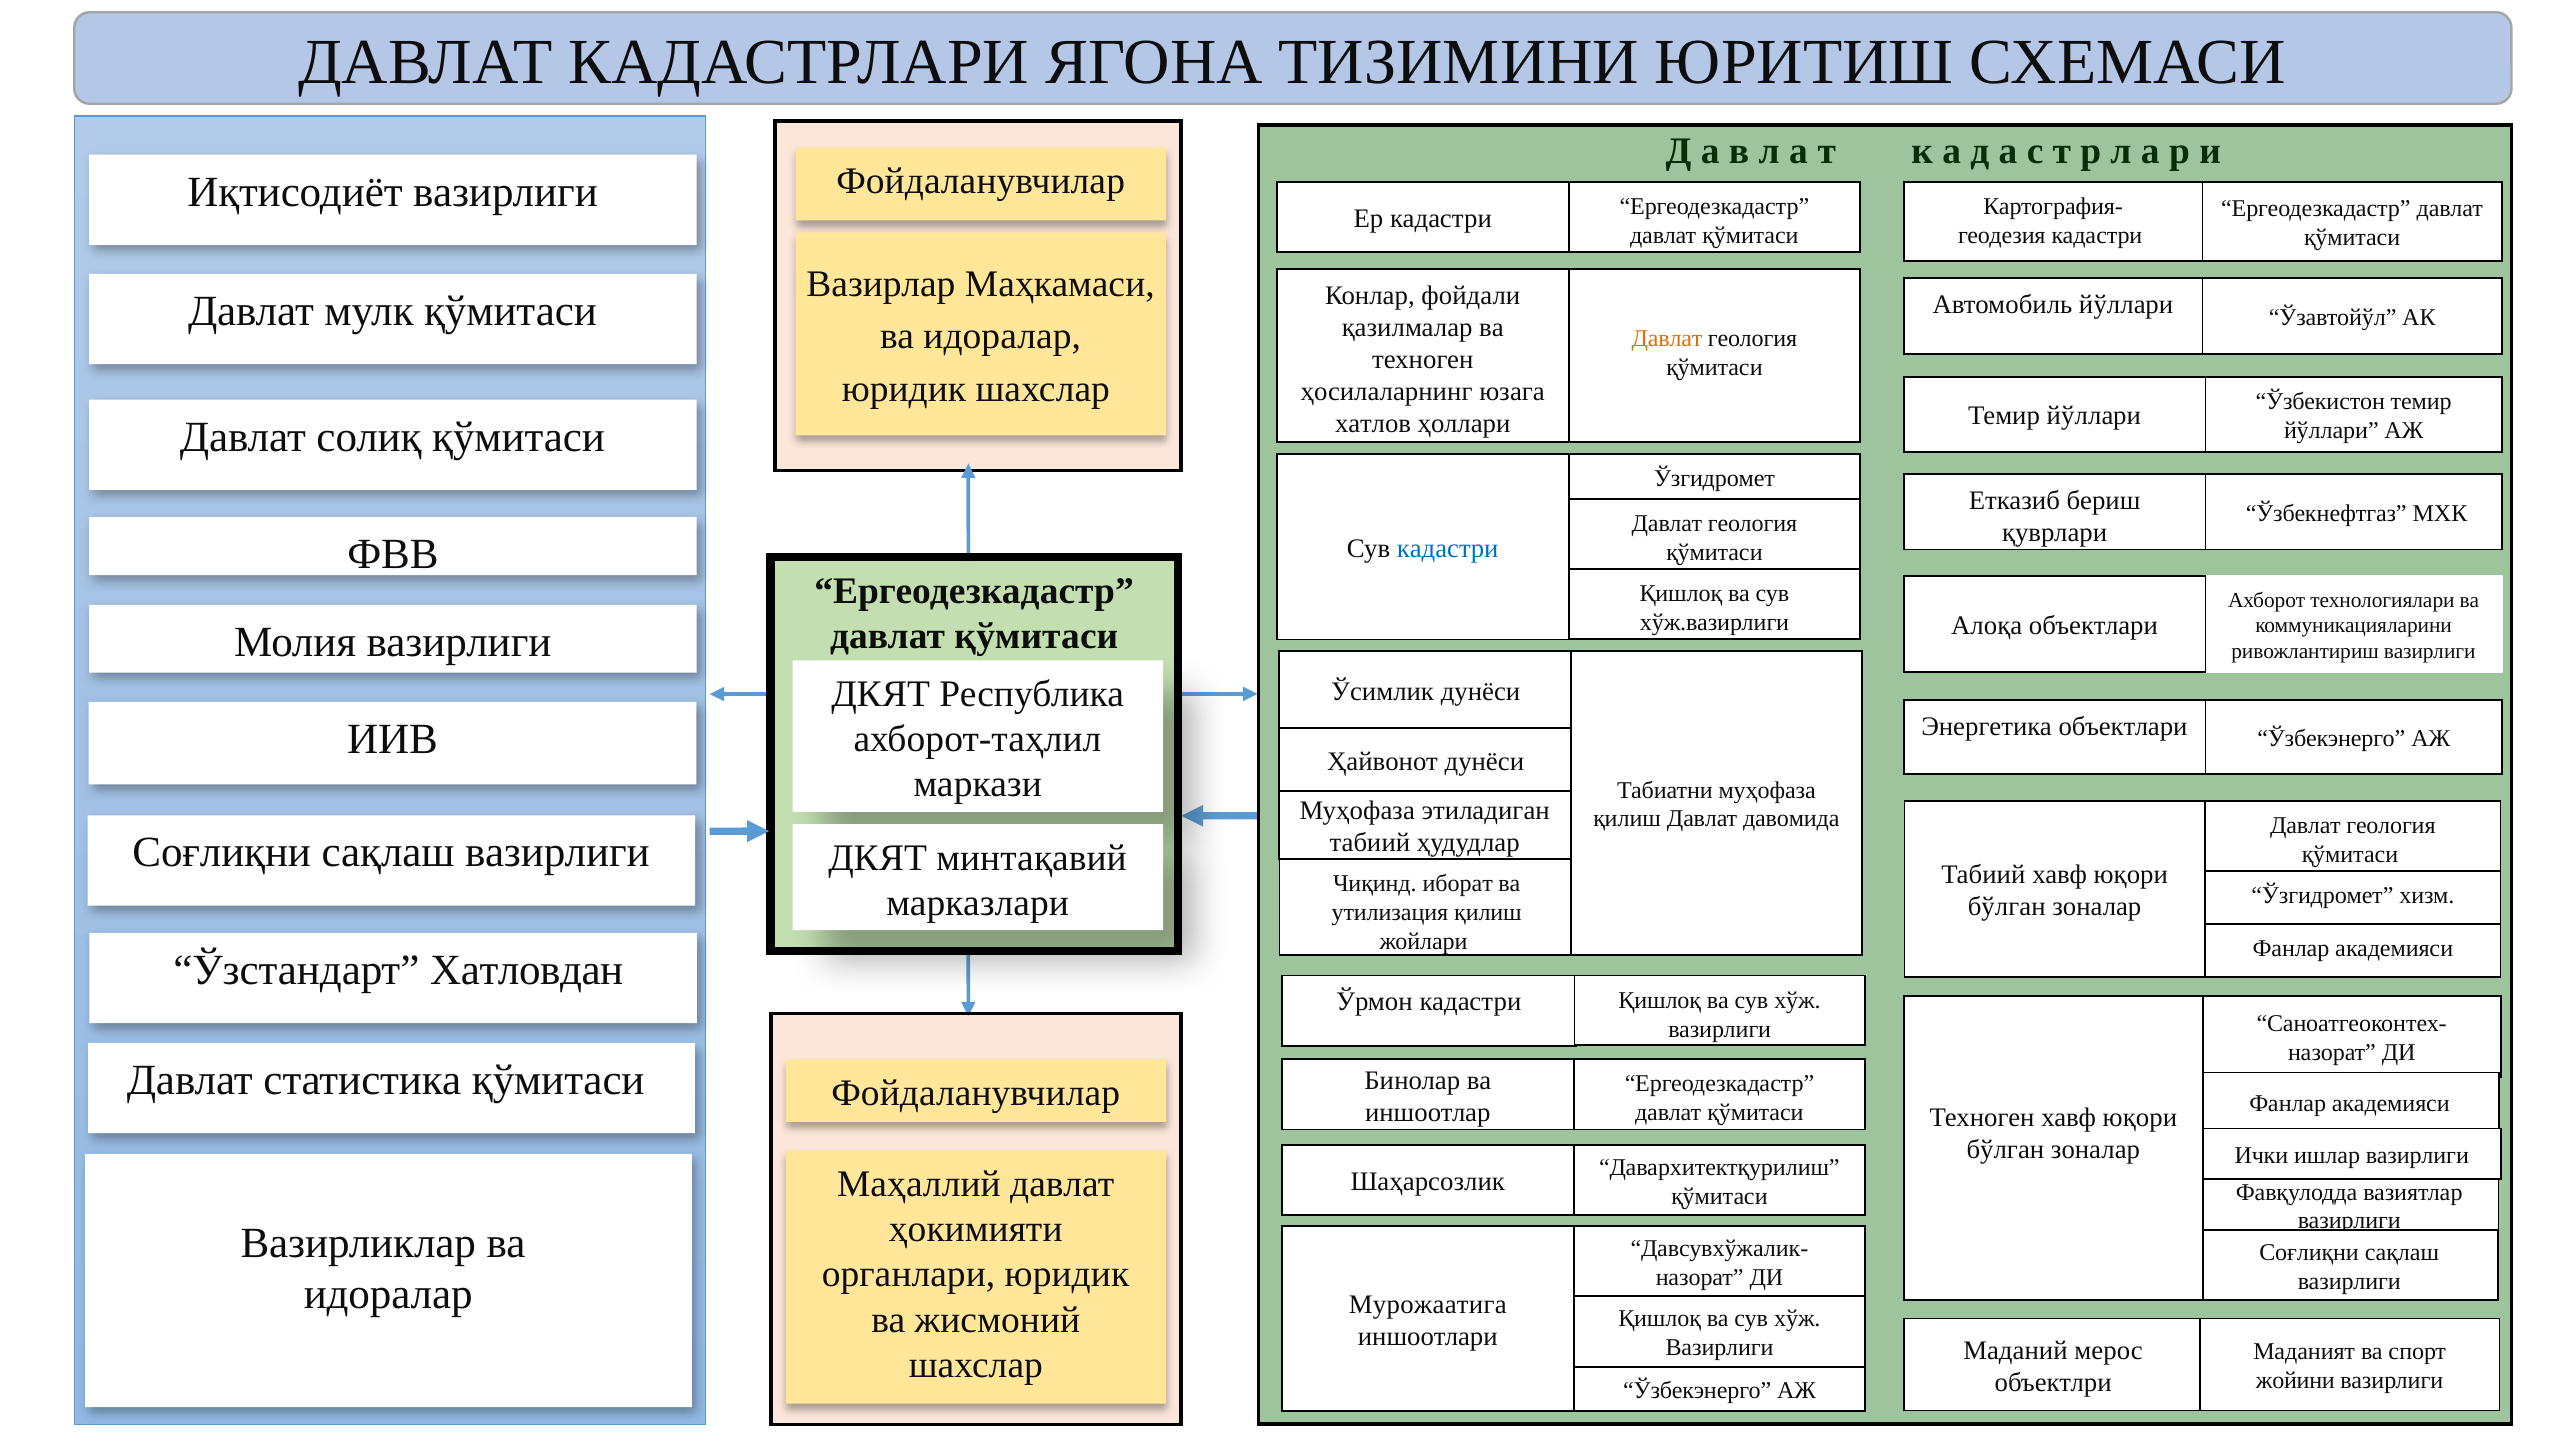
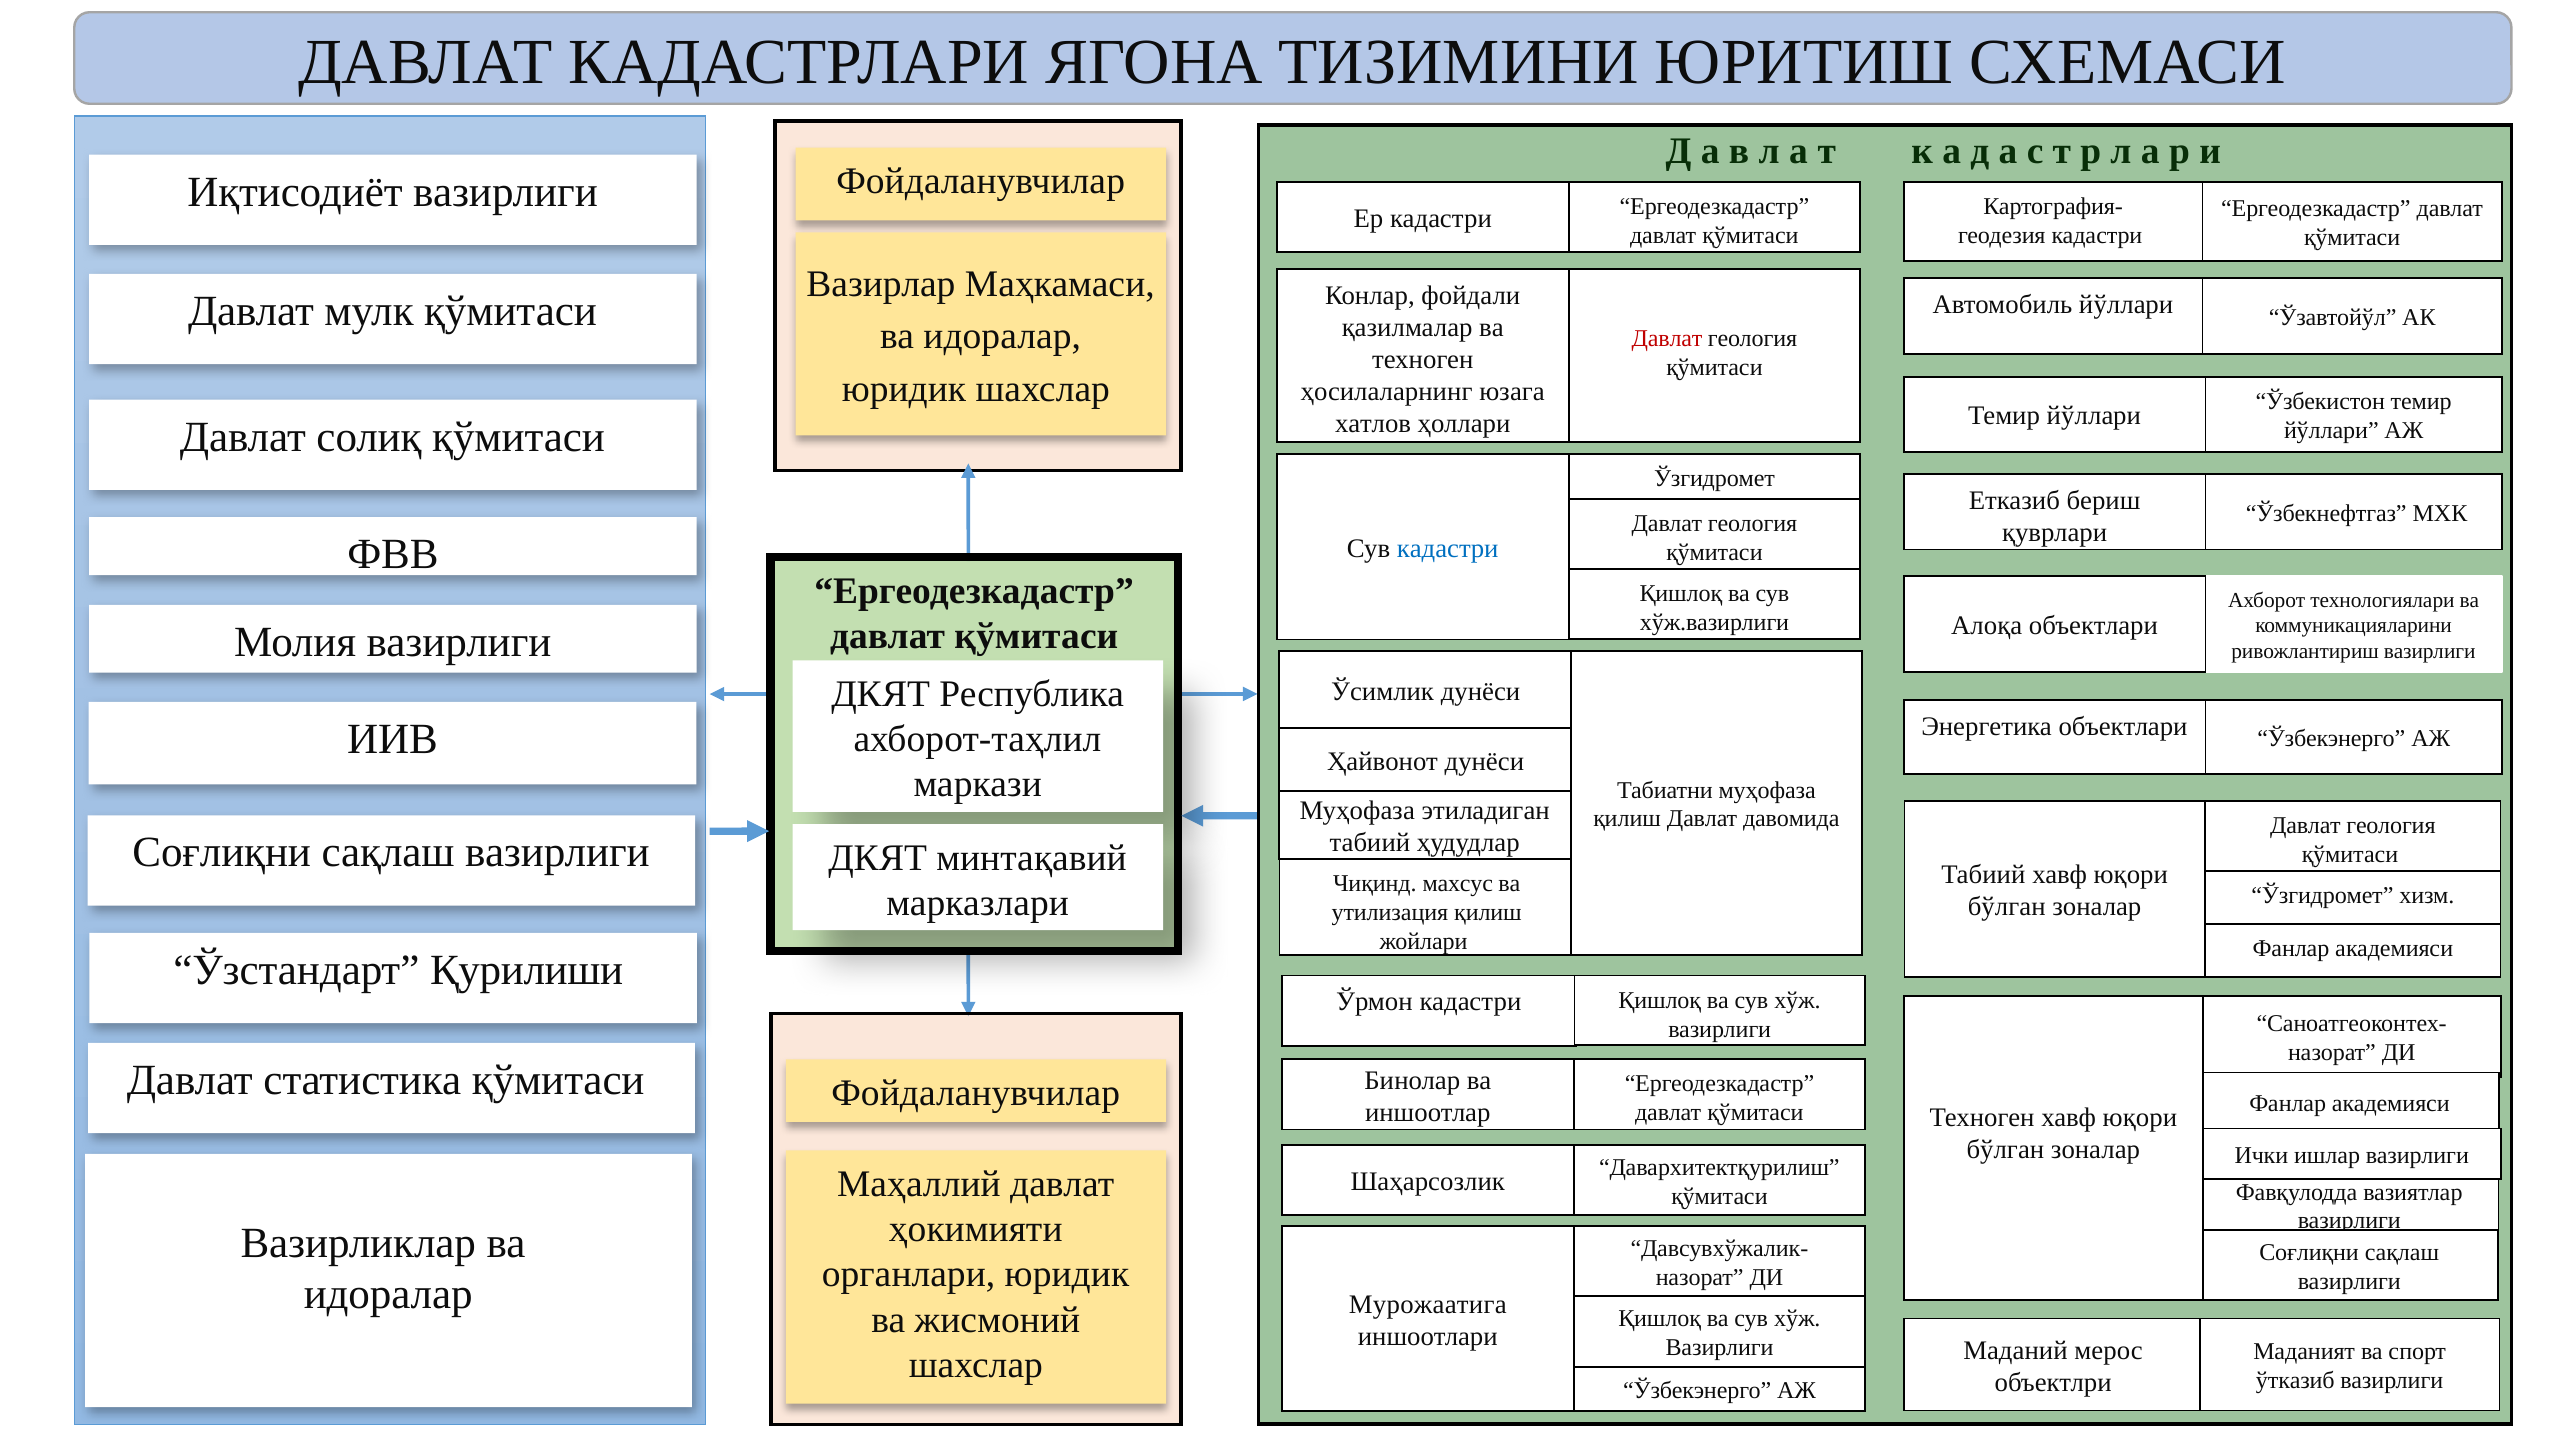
Давлат at (1667, 339) colour: orange -> red
иборат: иборат -> махсус
Хатловдан: Хатловдан -> Қурилиши
жойини: жойини -> ўтказиб
